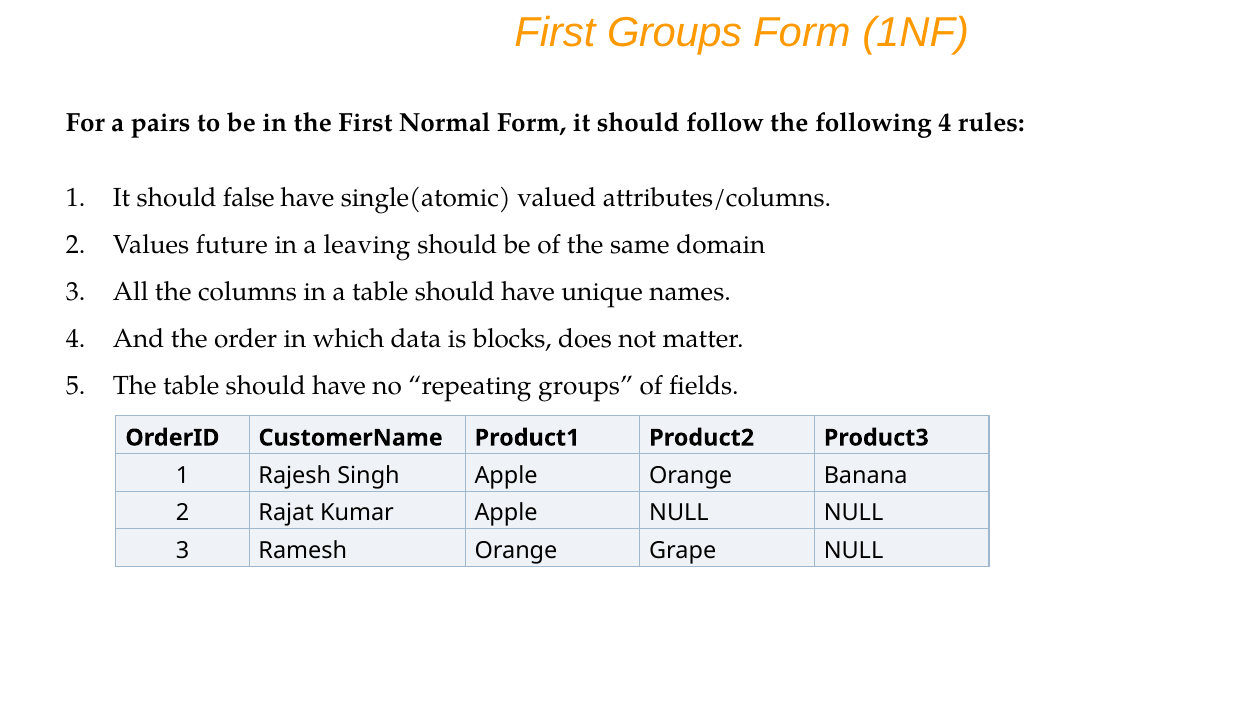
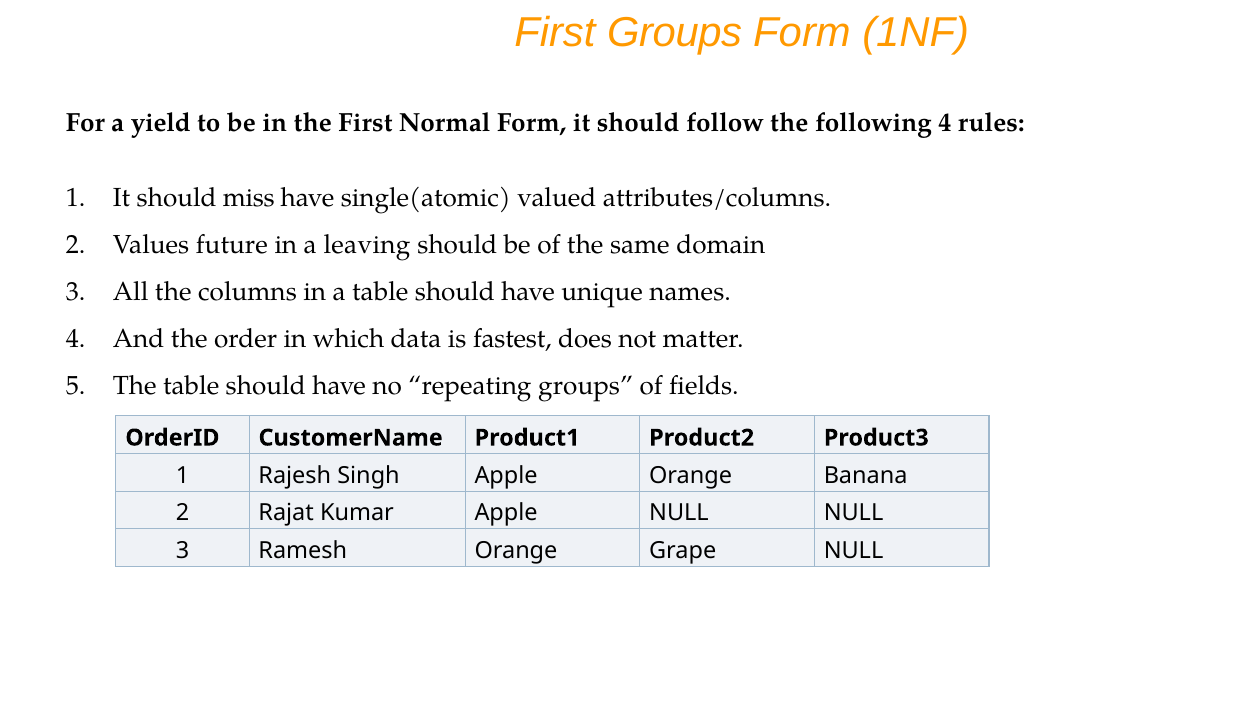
pairs: pairs -> yield
false: false -> miss
blocks: blocks -> fastest
